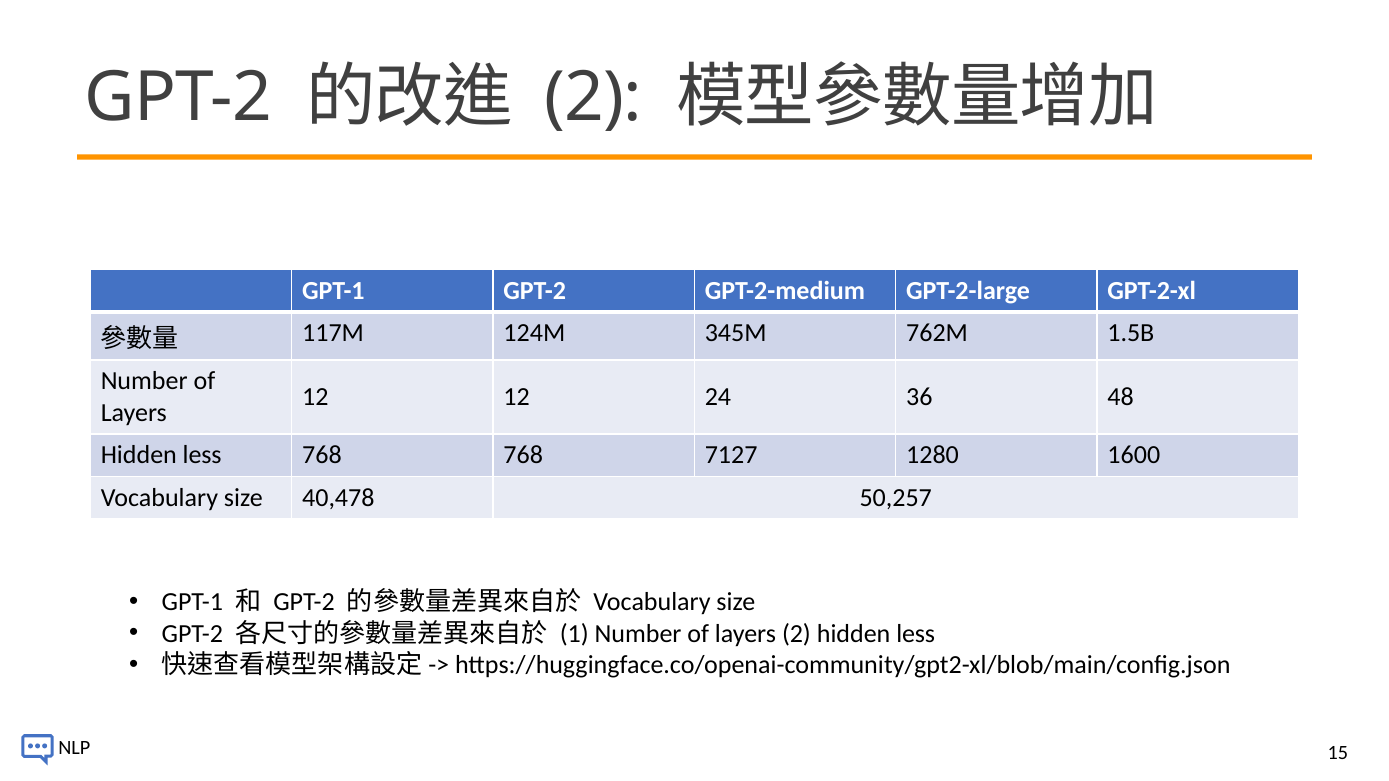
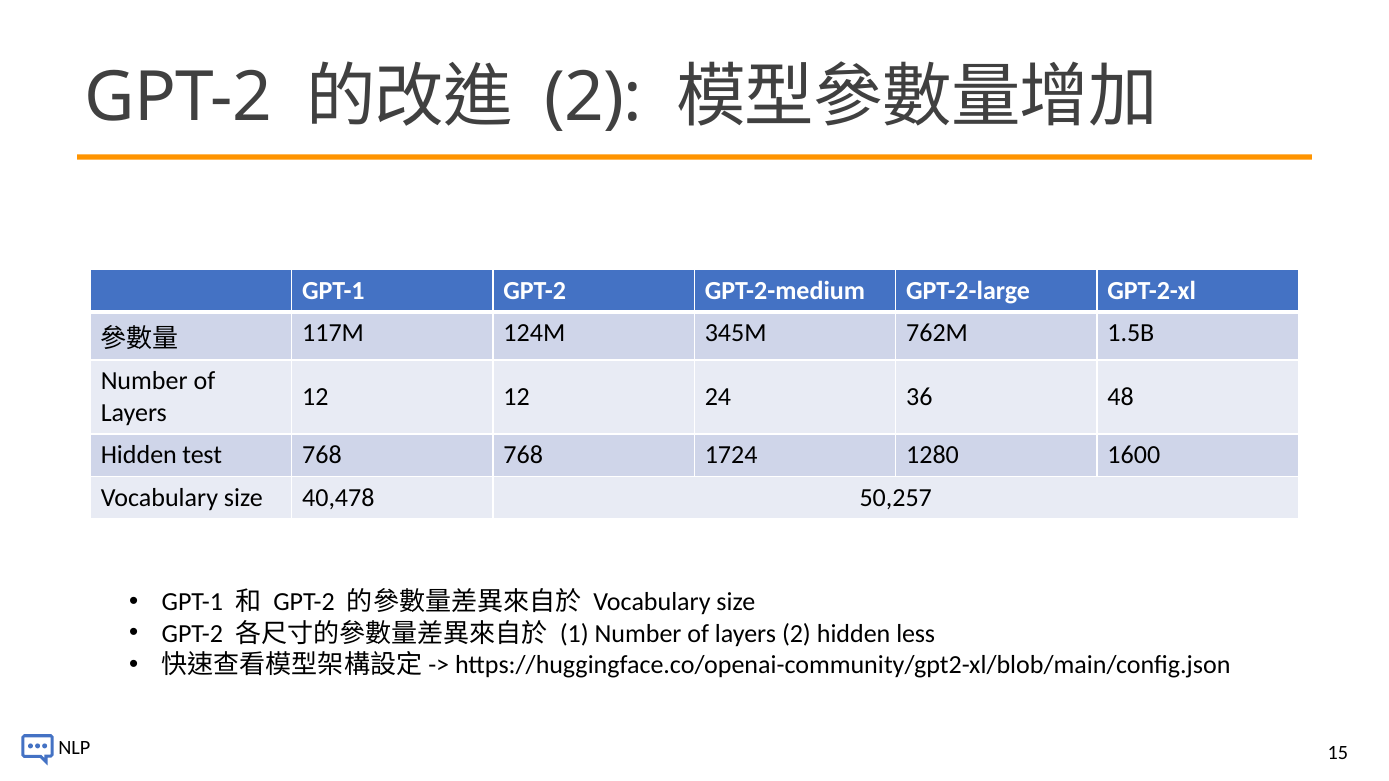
less at (202, 456): less -> test
7127: 7127 -> 1724
